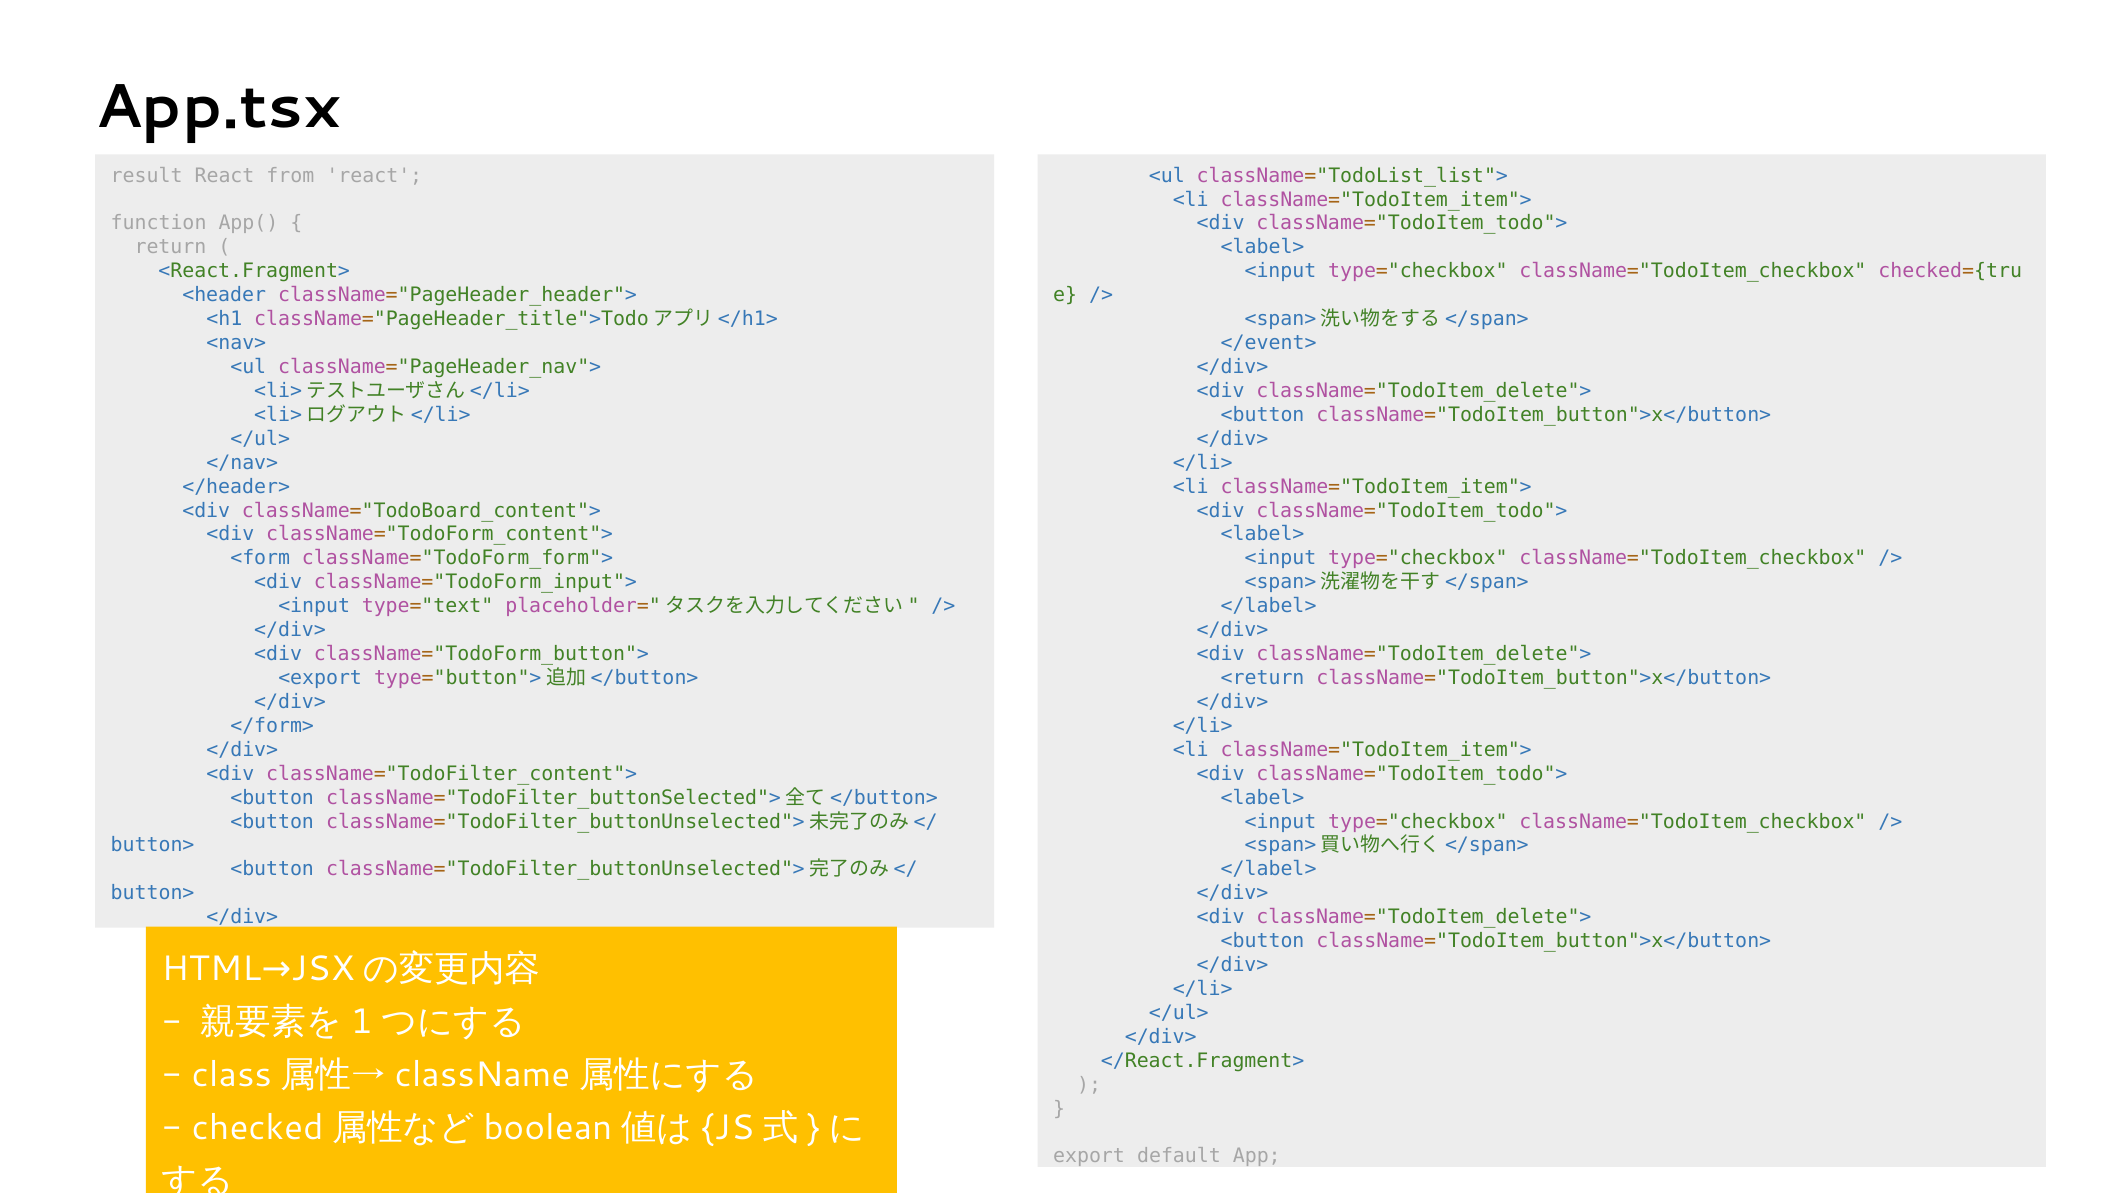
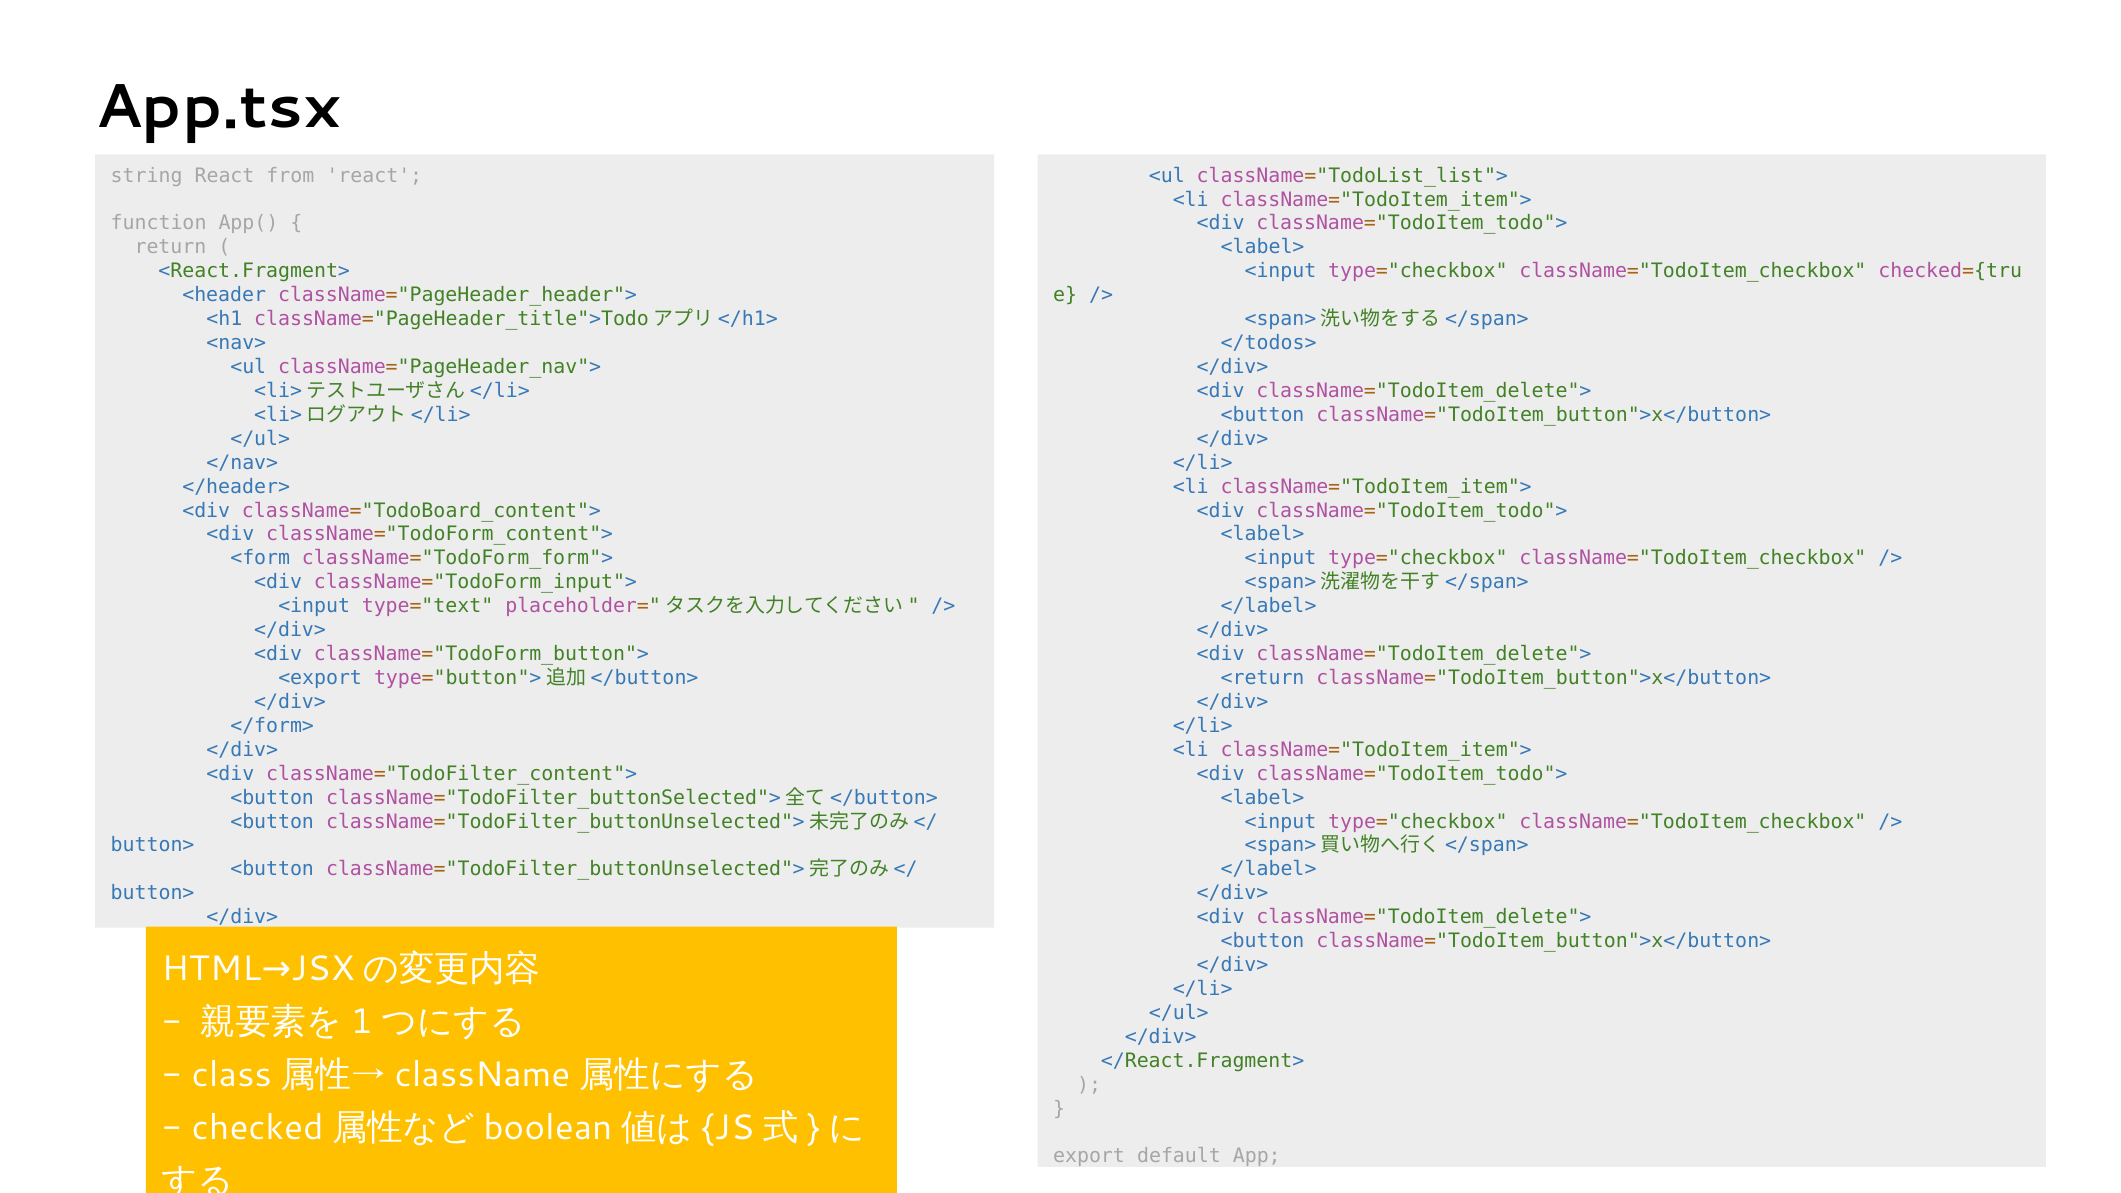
result: result -> string
</event>: </event> -> </todos>
